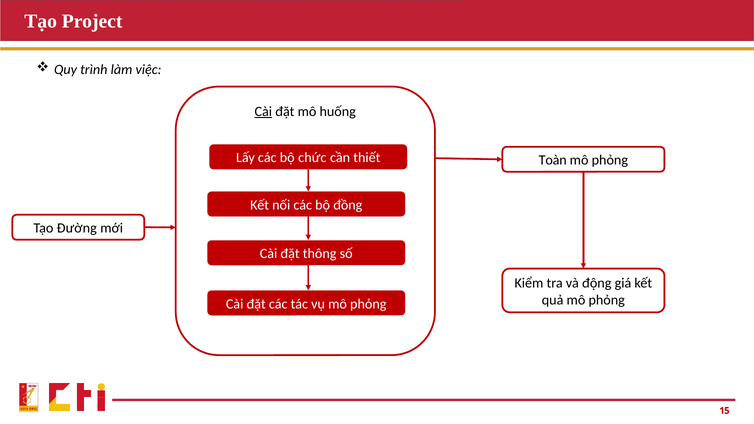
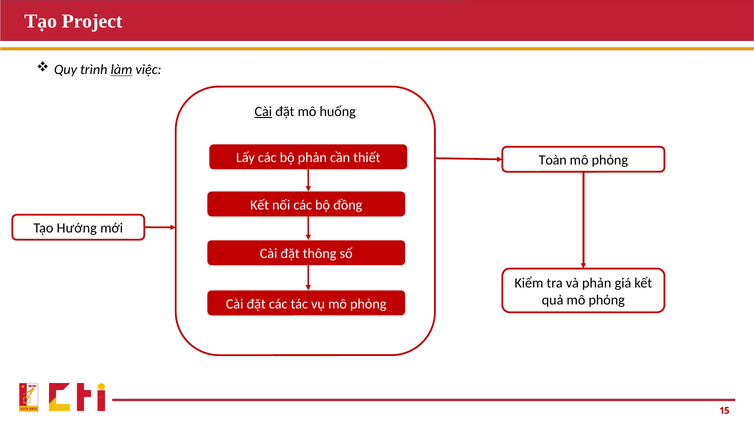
làm underline: none -> present
bộ chức: chức -> phản
Đường: Đường -> Hướng
và động: động -> phản
